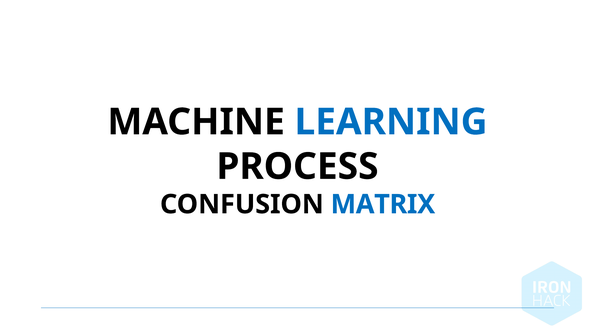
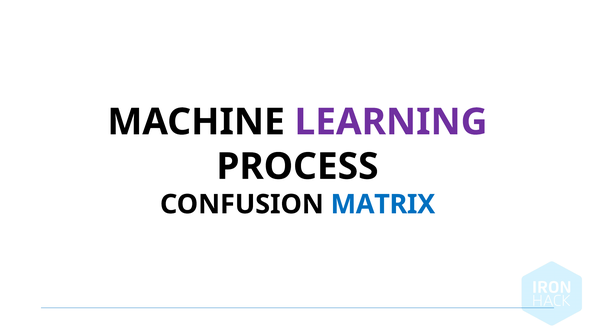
LEARNING colour: blue -> purple
